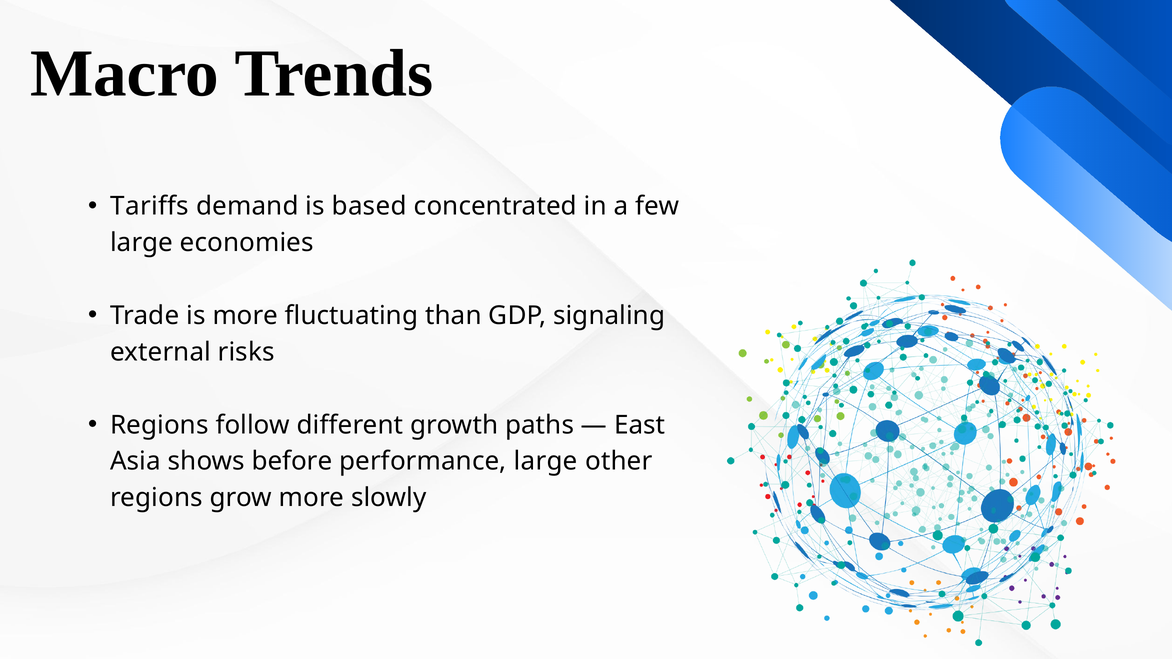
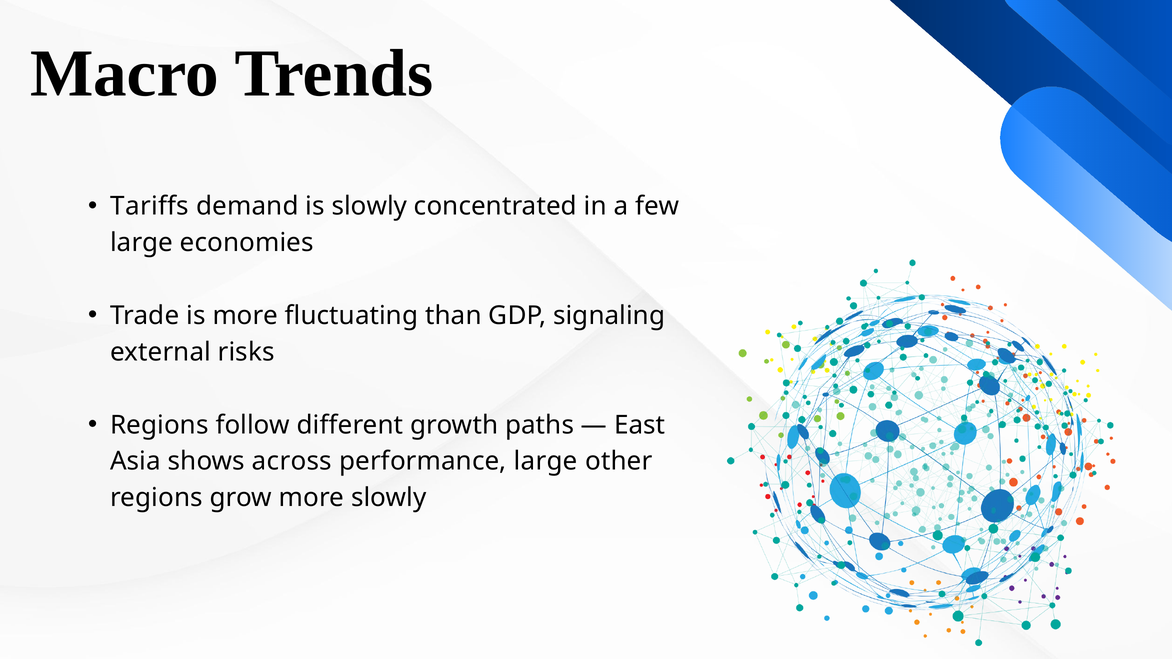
is based: based -> slowly
before: before -> across
